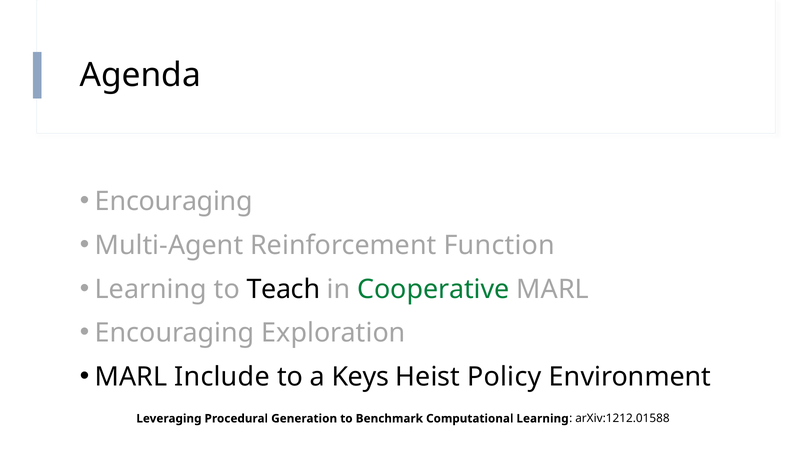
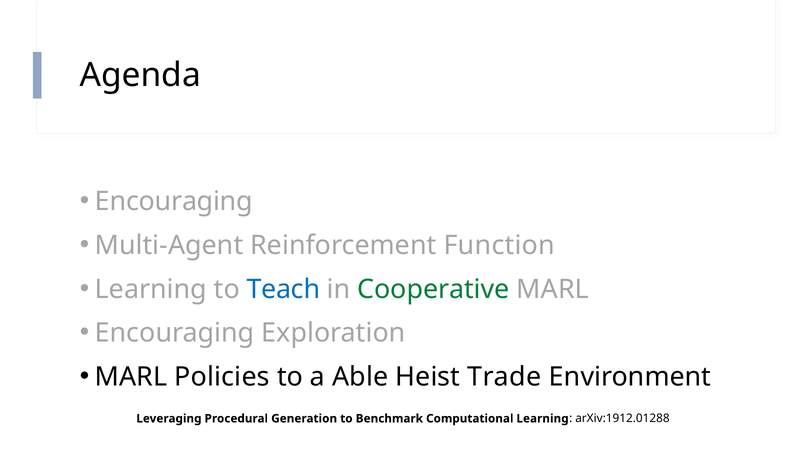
Teach colour: black -> blue
Include: Include -> Policies
Keys: Keys -> Able
Policy: Policy -> Trade
arXiv:1212.01588: arXiv:1212.01588 -> arXiv:1912.01288
